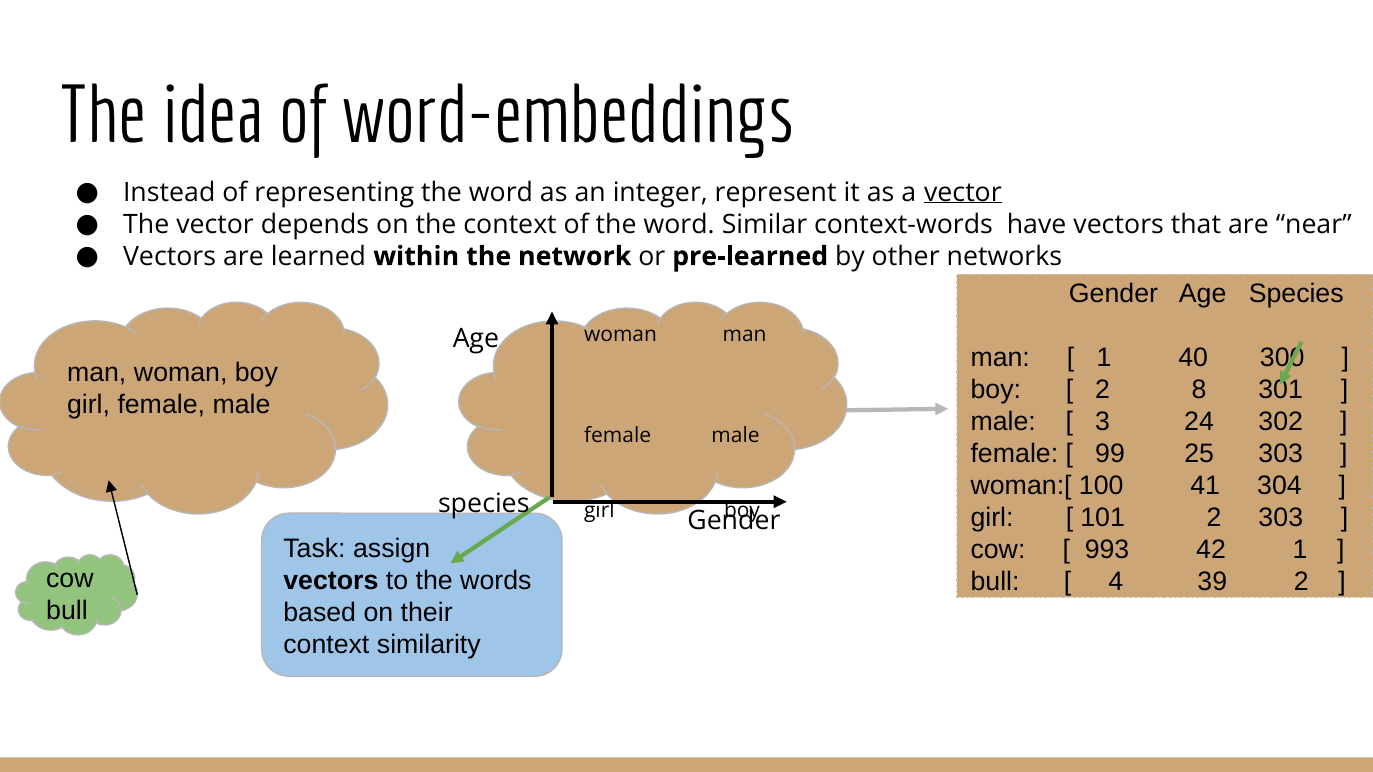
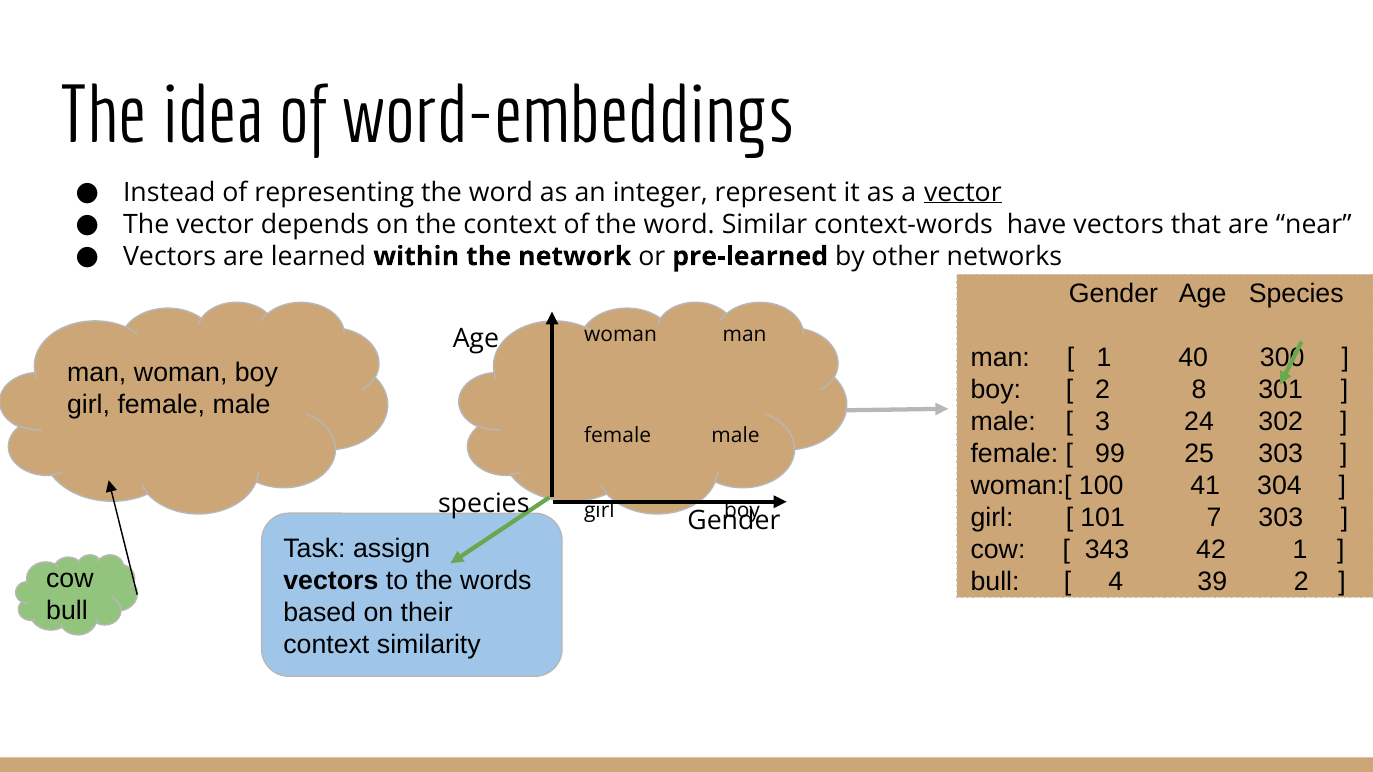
101 2: 2 -> 7
993: 993 -> 343
